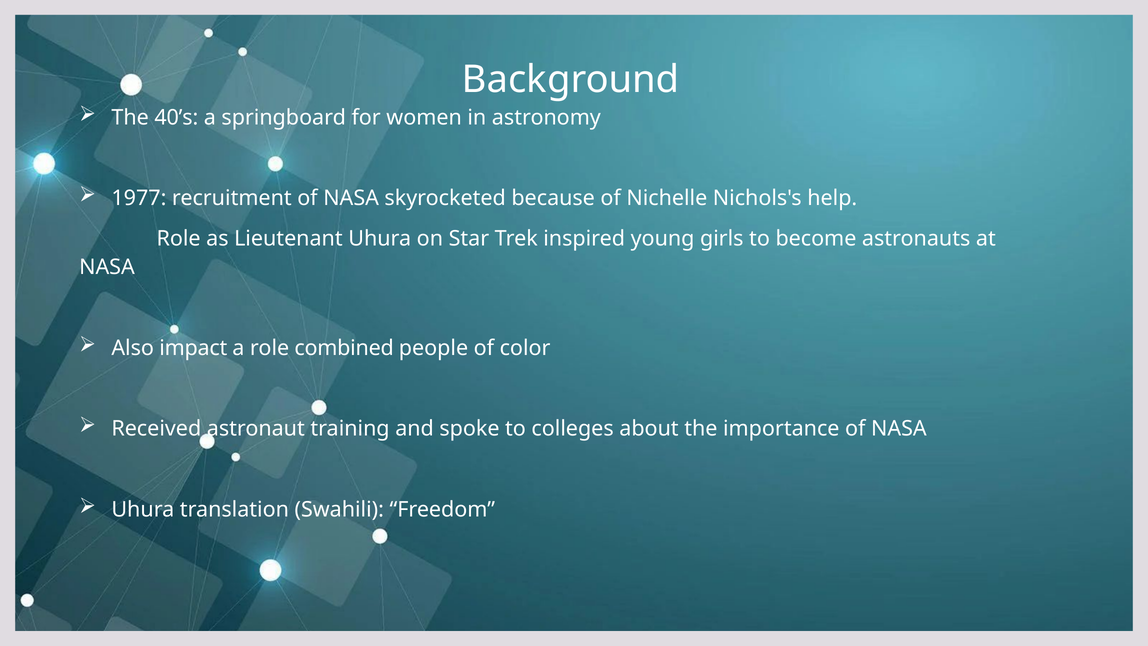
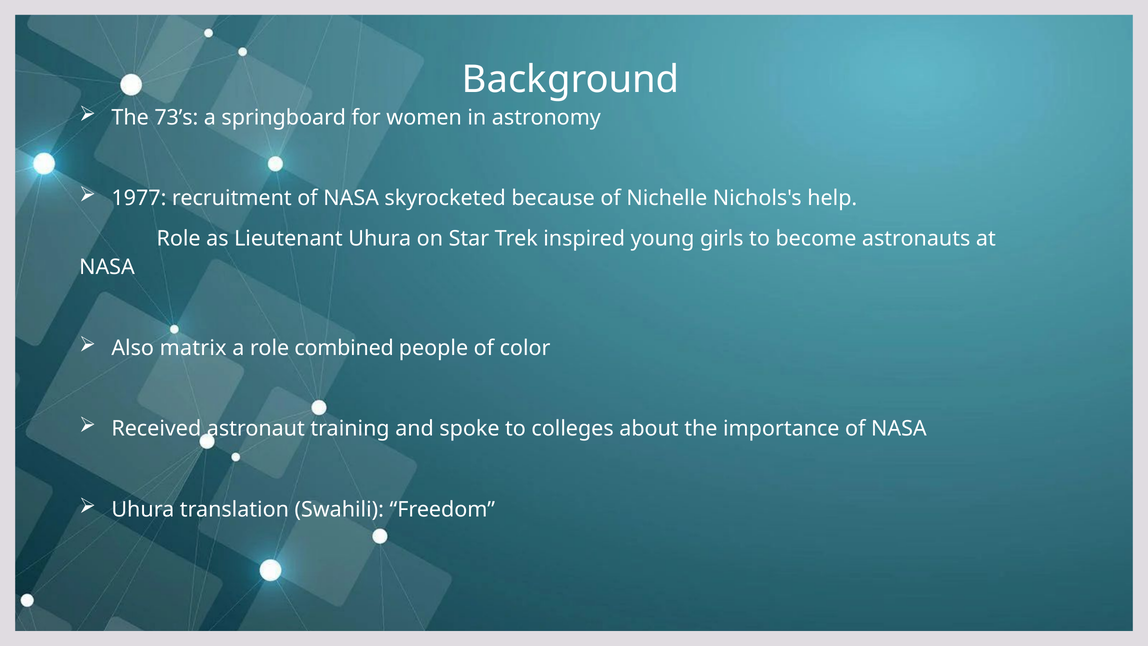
40’s: 40’s -> 73’s
impact: impact -> matrix
